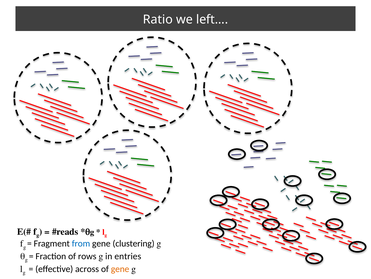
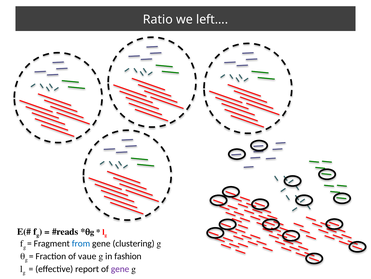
rows: rows -> vaue
entries: entries -> fashion
across: across -> report
gene at (120, 268) colour: orange -> purple
